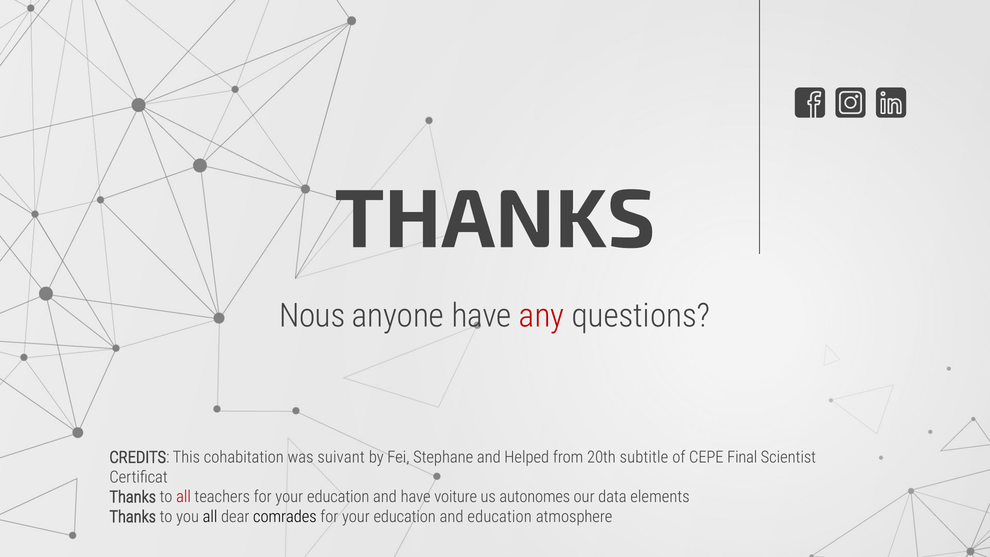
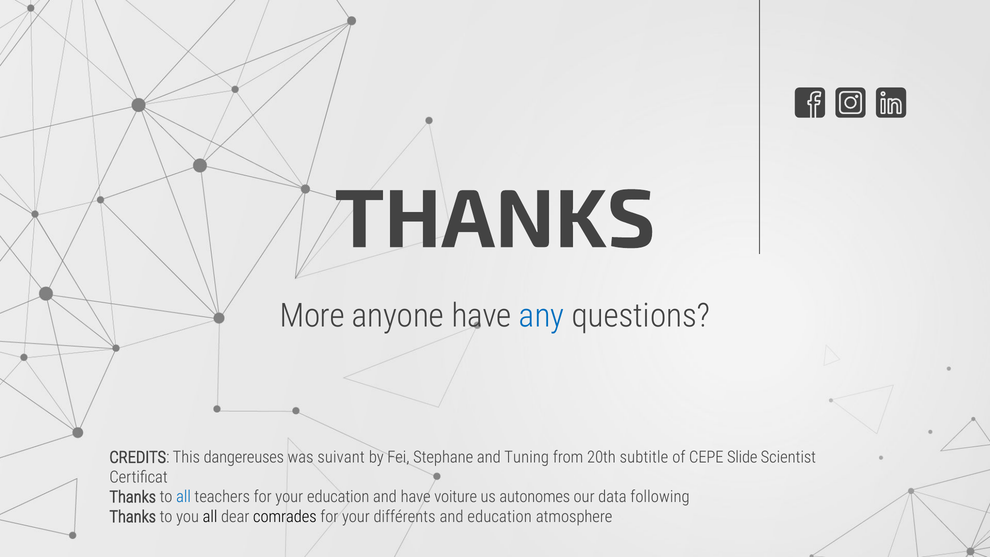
Nous: Nous -> More
any colour: red -> blue
cohabitation: cohabitation -> dangereuses
Helped: Helped -> Tuning
Final: Final -> Slide
all at (184, 497) colour: red -> blue
elements: elements -> following
education at (405, 517): education -> différents
